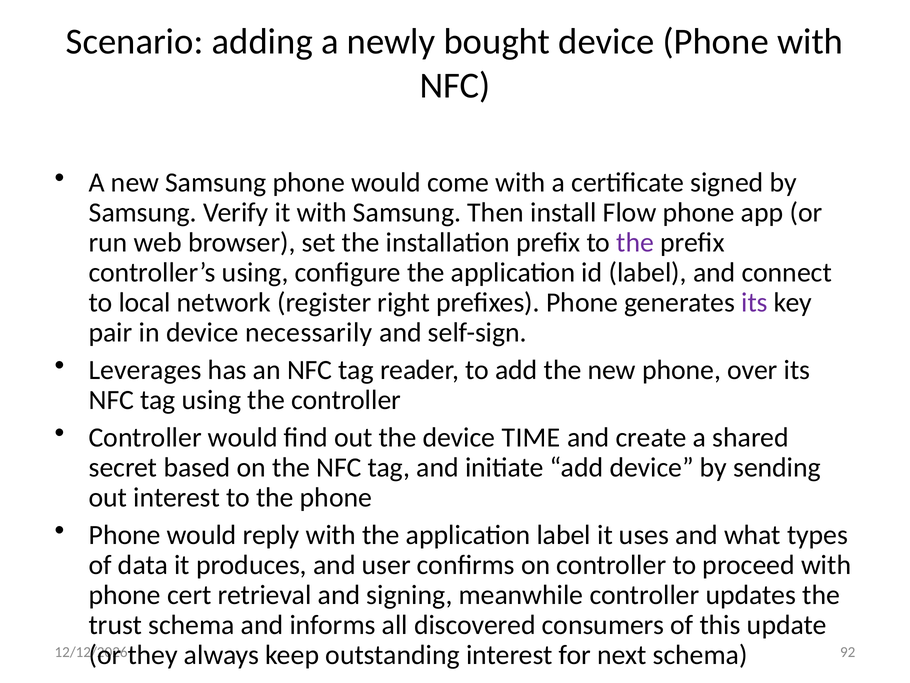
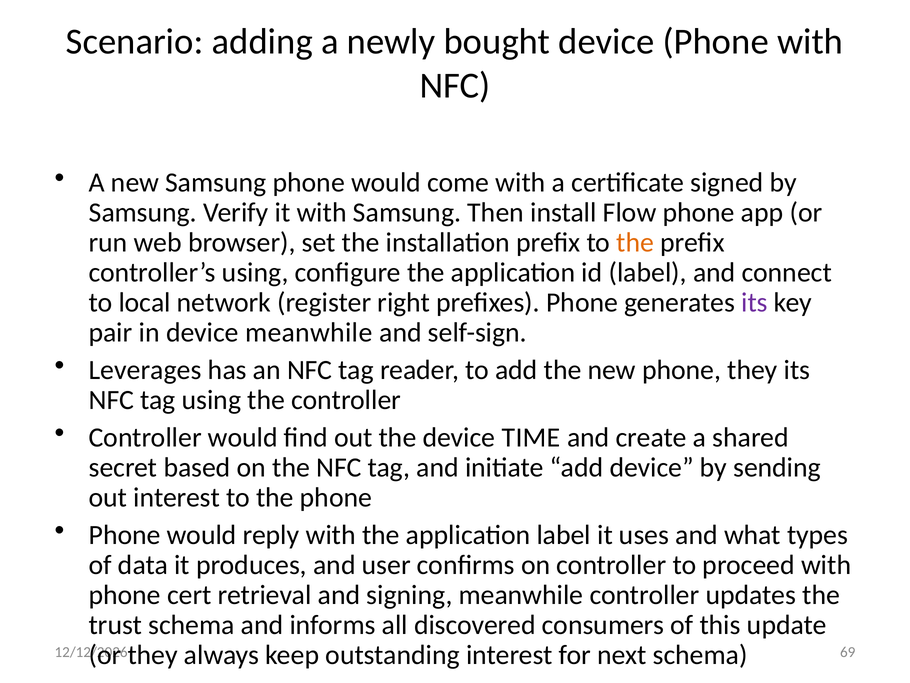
the at (635, 242) colour: purple -> orange
device necessarily: necessarily -> meanwhile
phone over: over -> they
92: 92 -> 69
